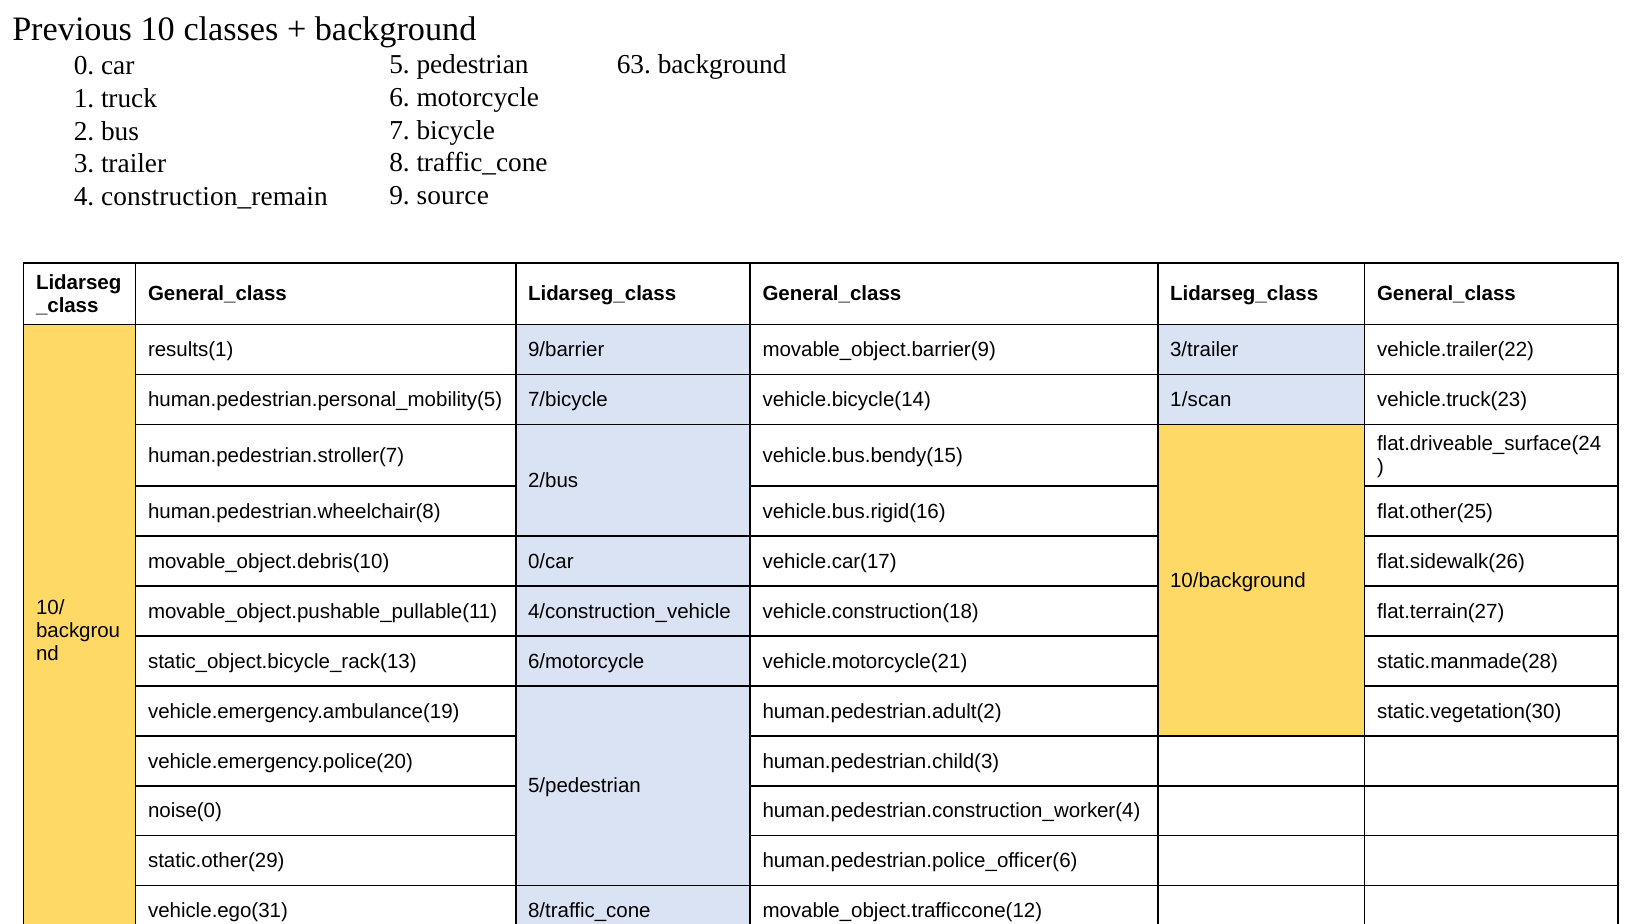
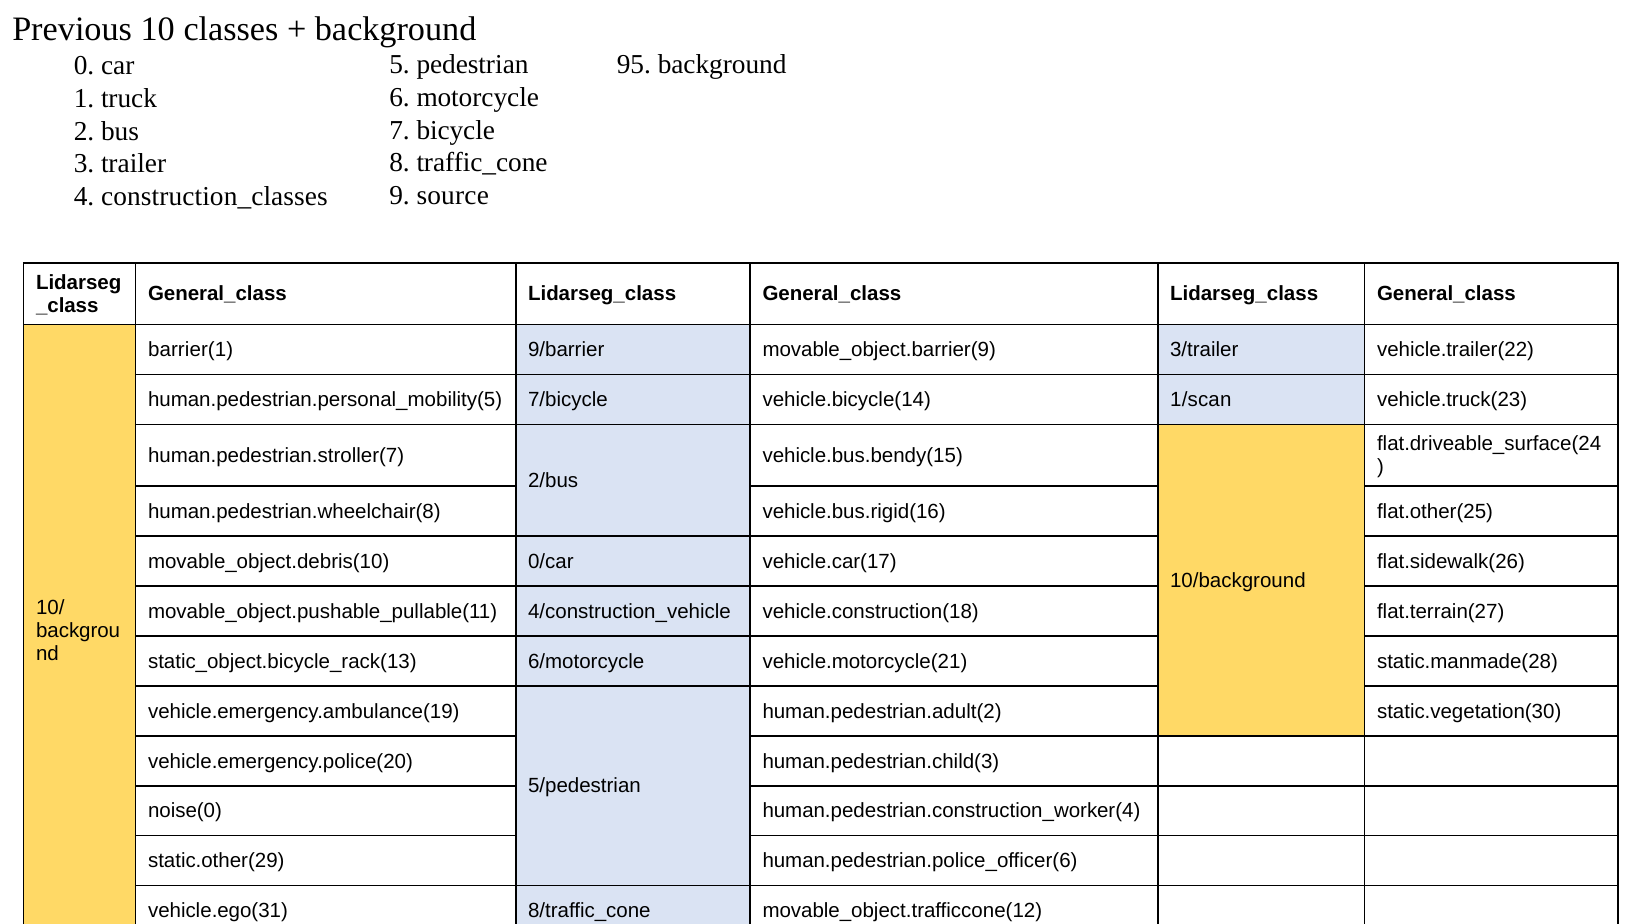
63: 63 -> 95
construction_remain: construction_remain -> construction_classes
results(1: results(1 -> barrier(1
